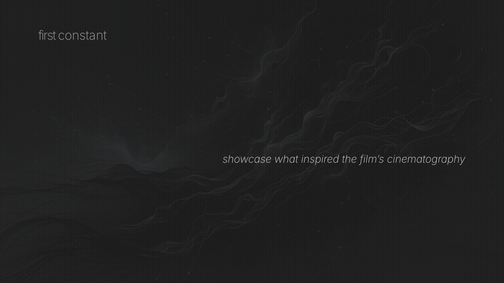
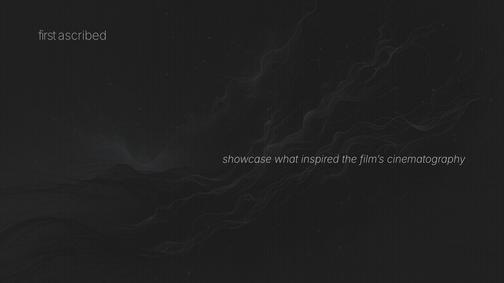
constant: constant -> ascribed
